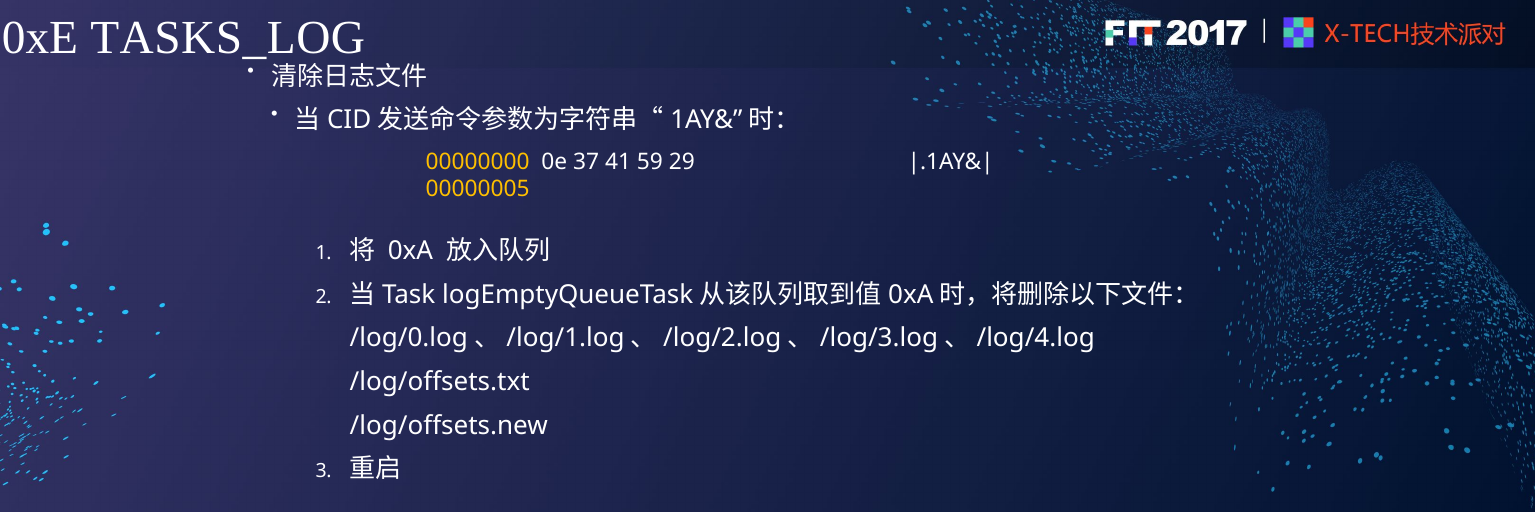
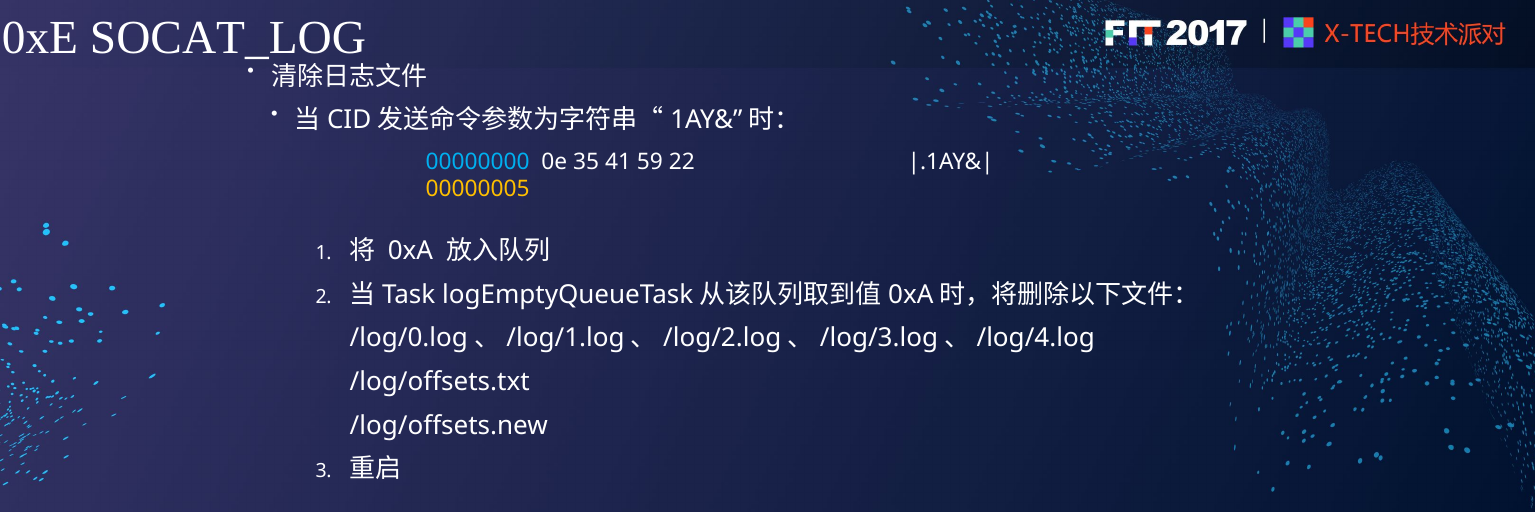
TASKS_LOG: TASKS_LOG -> SOCAT_LOG
00000000 colour: yellow -> light blue
37: 37 -> 35
29: 29 -> 22
